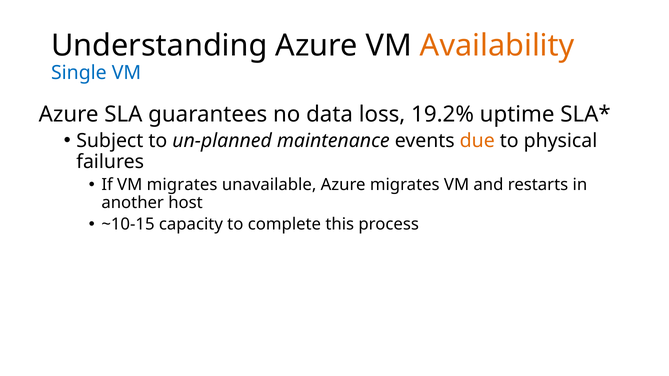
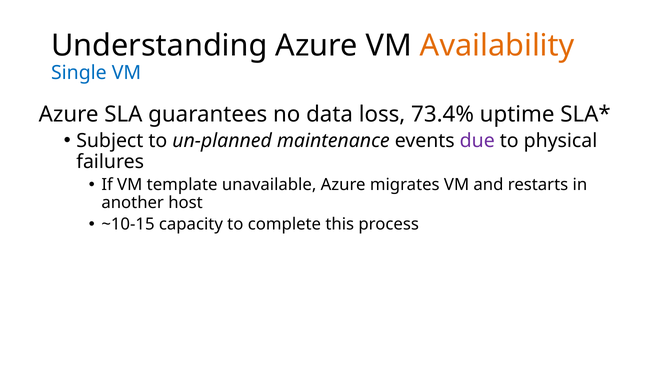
19.2%: 19.2% -> 73.4%
due colour: orange -> purple
VM migrates: migrates -> template
